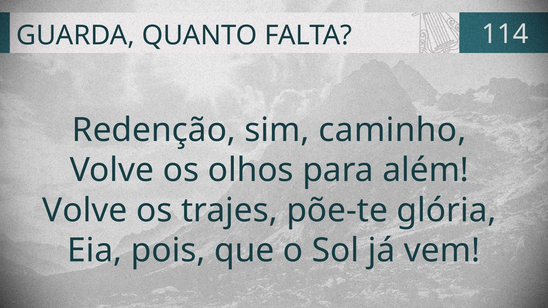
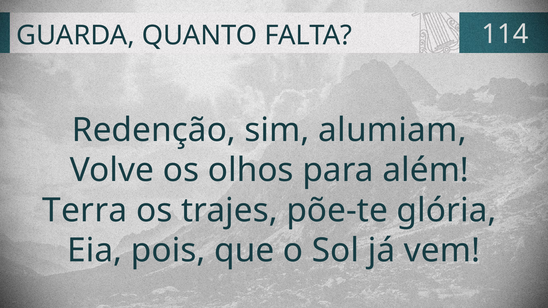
caminho: caminho -> alumiam
Volve at (85, 210): Volve -> Terra
